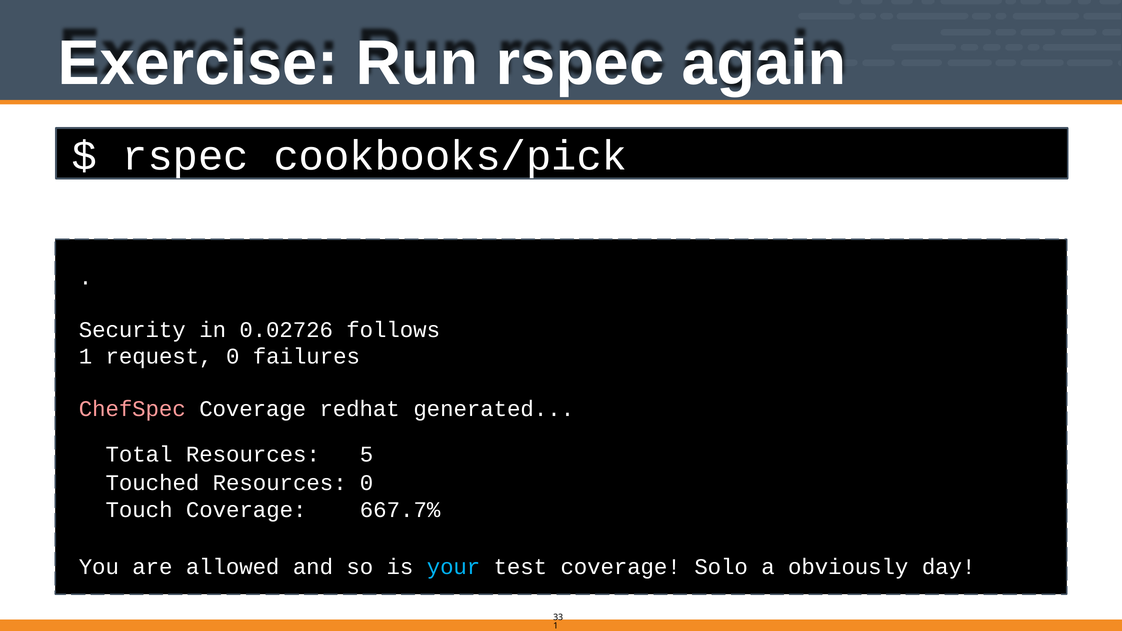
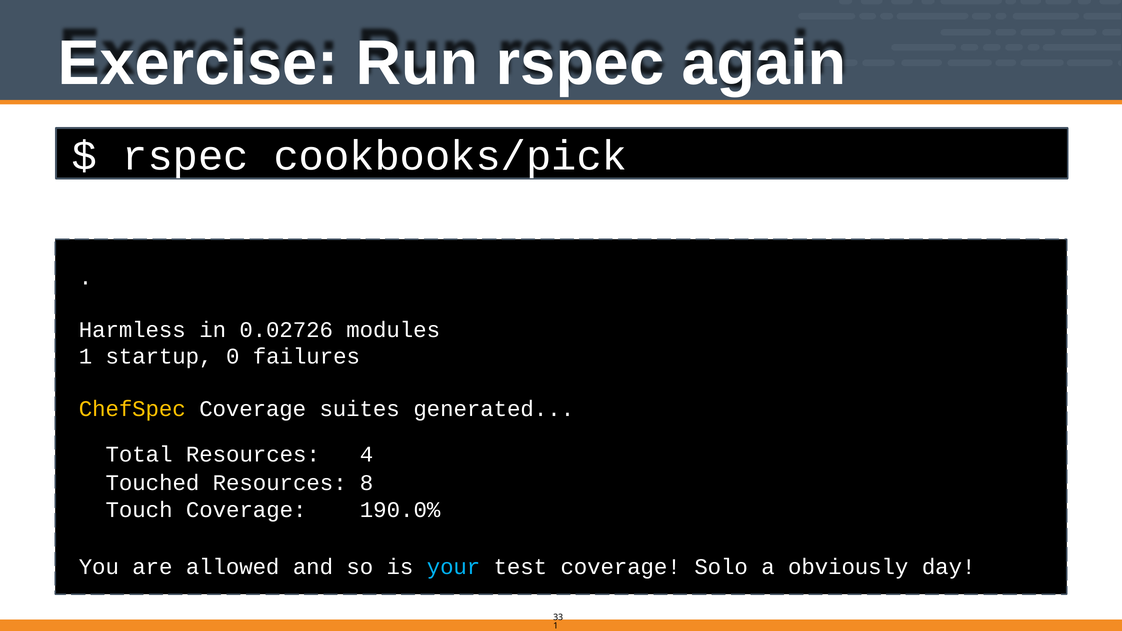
Security: Security -> Harmless
follows: follows -> modules
request: request -> startup
ChefSpec colour: pink -> yellow
redhat: redhat -> suites
5: 5 -> 4
Resources 0: 0 -> 8
667.7%: 667.7% -> 190.0%
